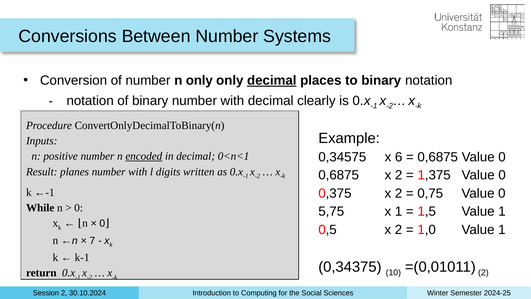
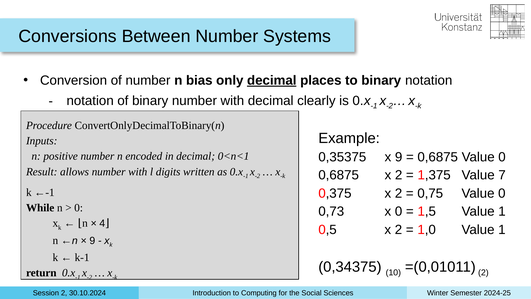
n only: only -> bias
0,34575: 0,34575 -> 0,35375
x 6: 6 -> 9
encoded underline: present -> none
planes: planes -> allows
1,375 Value 0: 0 -> 7
5,75: 5,75 -> 0,73
x 1: 1 -> 0
0 at (102, 223): 0 -> 4
7 at (92, 241): 7 -> 9
